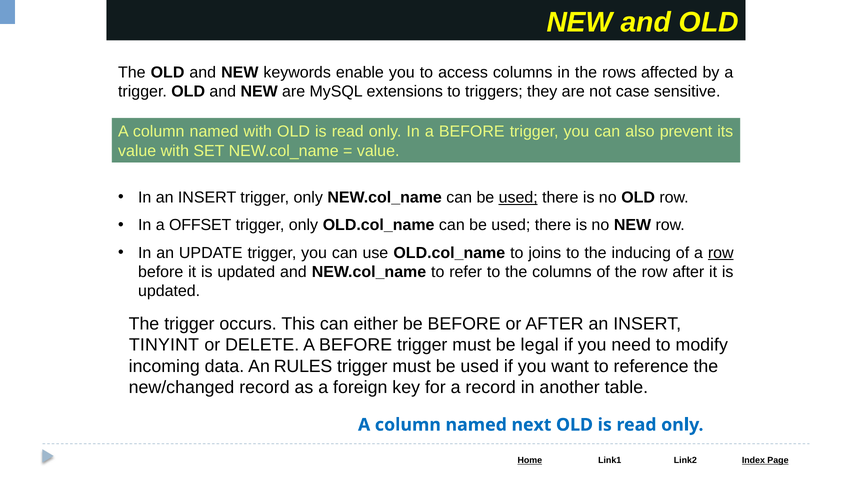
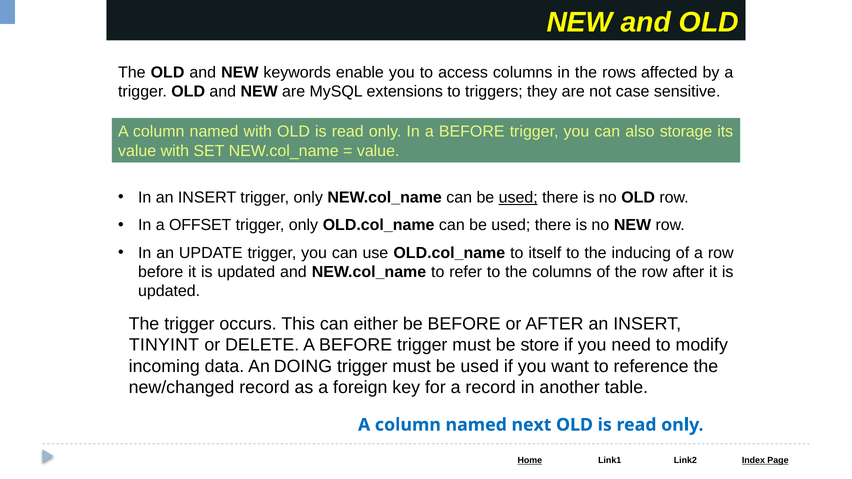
prevent: prevent -> storage
joins: joins -> itself
row at (721, 253) underline: present -> none
legal: legal -> store
RULES: RULES -> DOING
